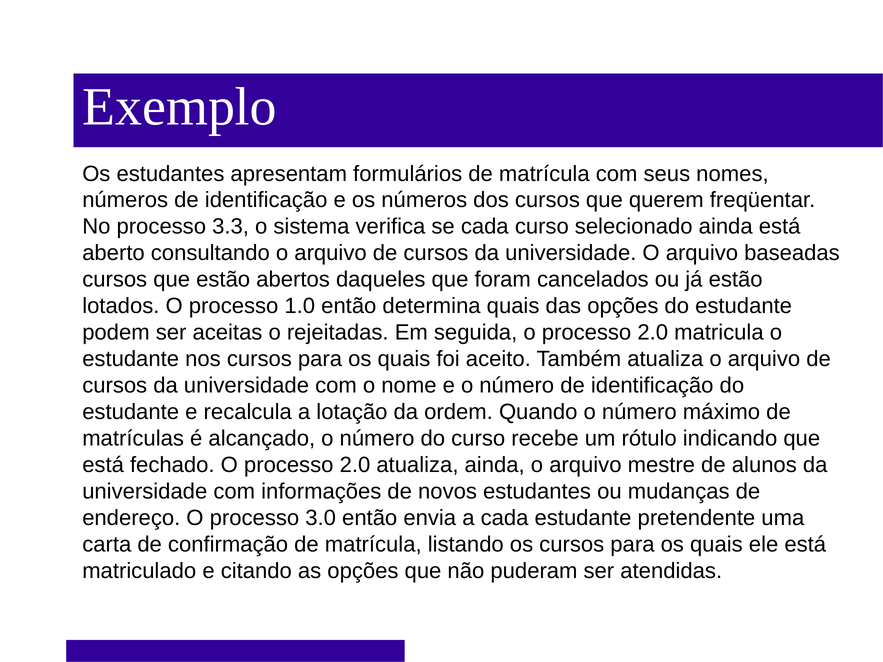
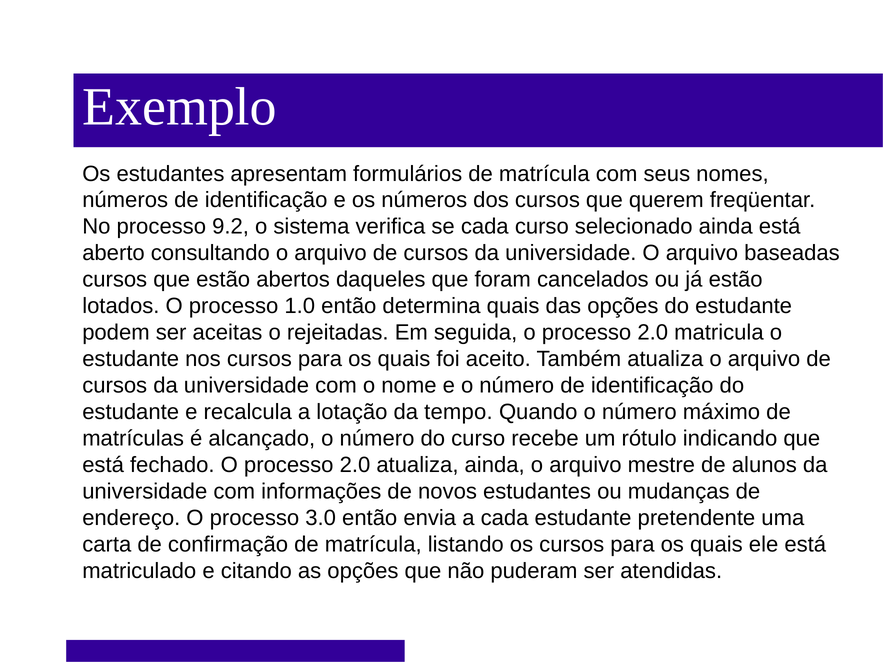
3.3: 3.3 -> 9.2
ordem: ordem -> tempo
